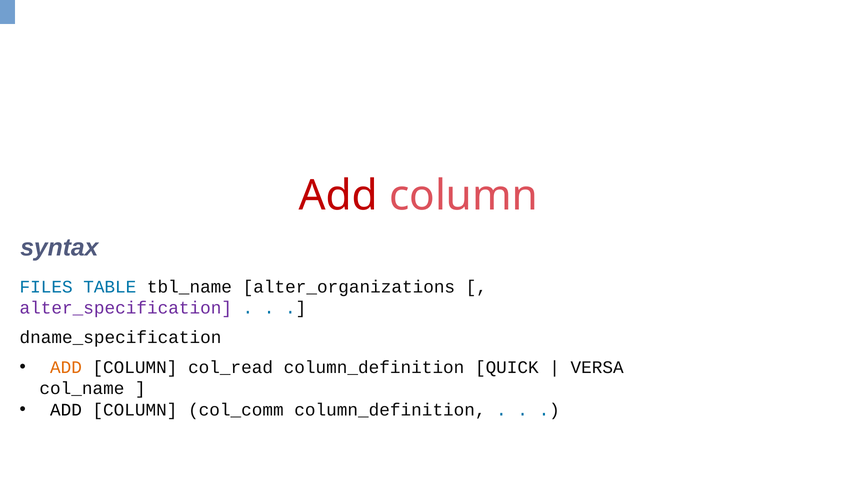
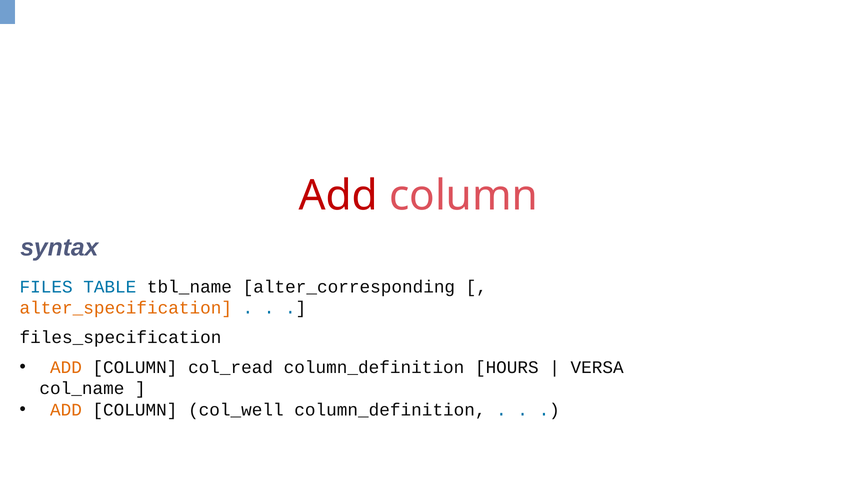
alter_organizations: alter_organizations -> alter_corresponding
alter_specification colour: purple -> orange
dname_specification: dname_specification -> files_specification
QUICK: QUICK -> HOURS
ADD at (66, 410) colour: black -> orange
col_comm: col_comm -> col_well
